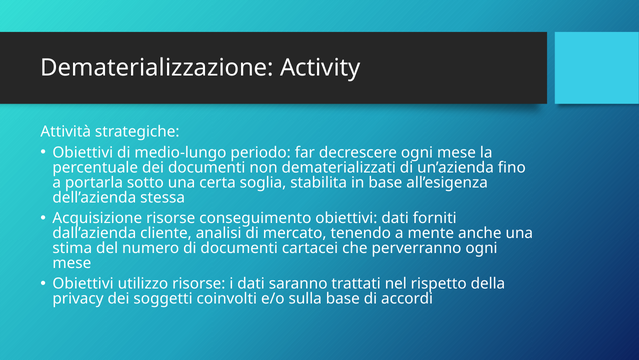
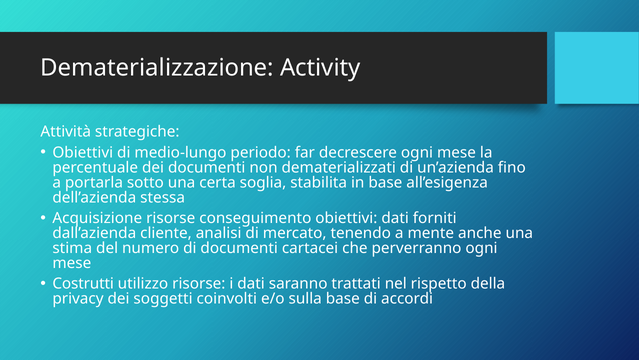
Obiettivi at (83, 283): Obiettivi -> Costrutti
